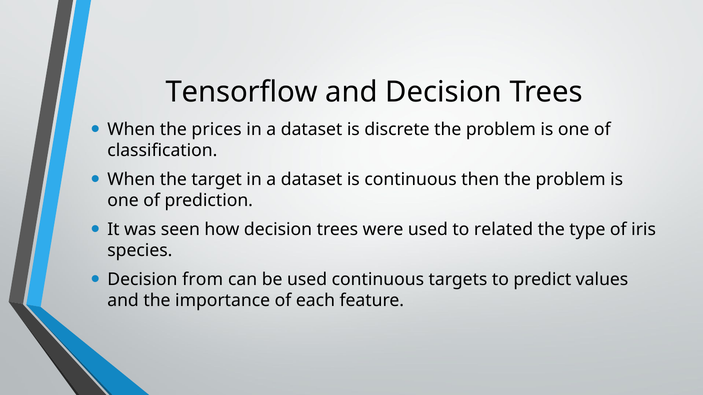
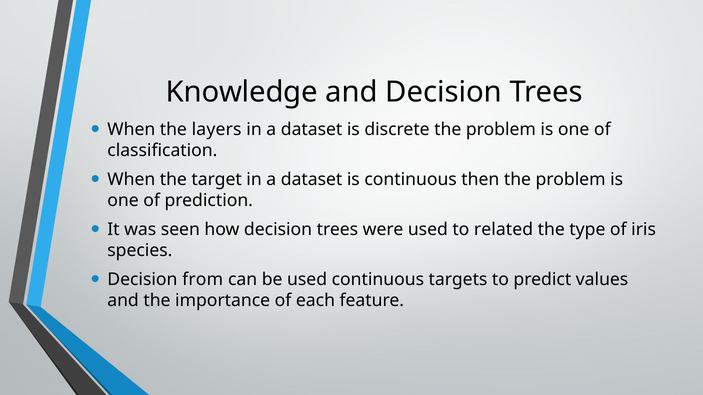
Tensorflow: Tensorflow -> Knowledge
prices: prices -> layers
